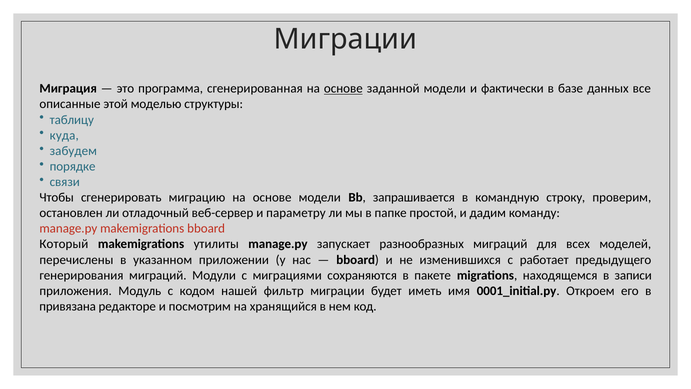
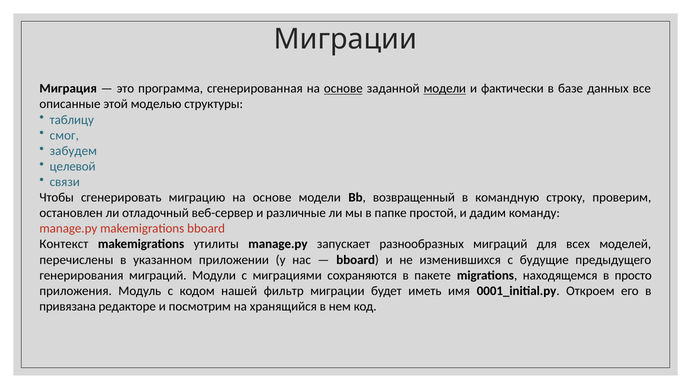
модели at (445, 89) underline: none -> present
куда: куда -> смог
порядке: порядке -> целевой
запрашивается: запрашивается -> возвращенный
параметру: параметру -> различные
Который: Который -> Контекст
работает: работает -> будущие
записи: записи -> просто
